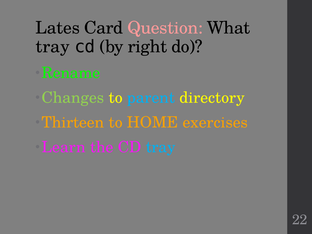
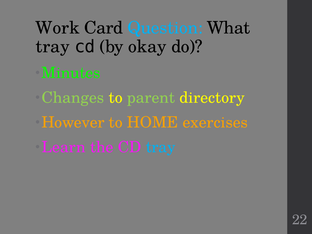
Lates: Lates -> Work
Question colour: pink -> light blue
right: right -> okay
Rename: Rename -> Minutes
parent colour: light blue -> light green
Thirteen: Thirteen -> However
